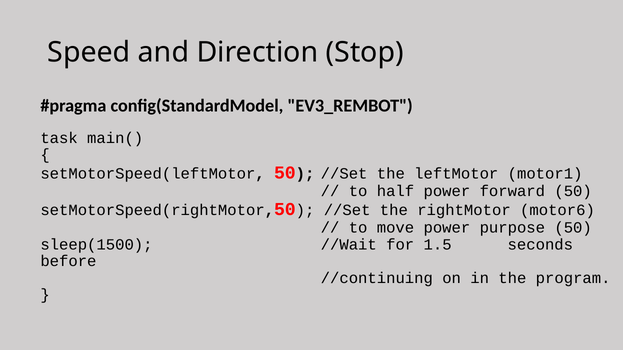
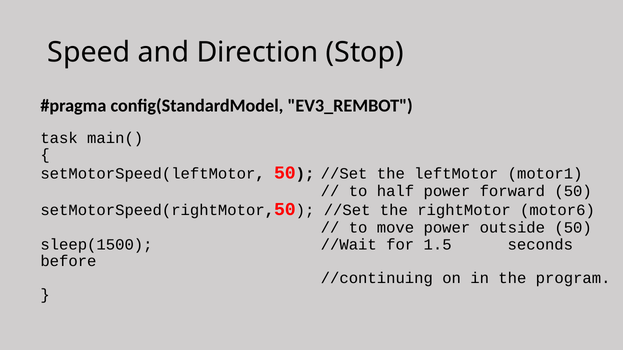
purpose: purpose -> outside
